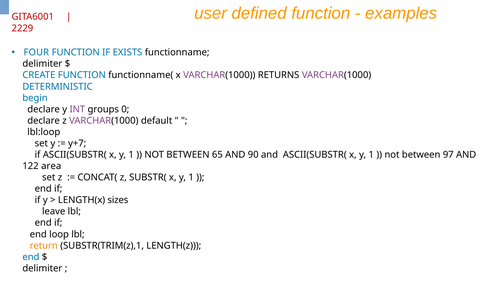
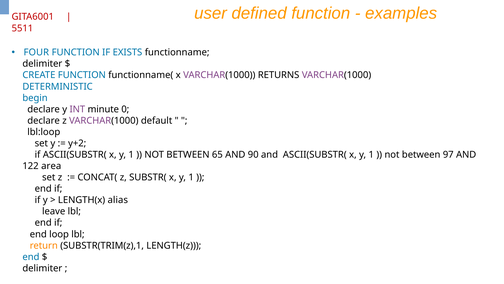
2229: 2229 -> 5511
groups: groups -> minute
y+7: y+7 -> y+2
sizes: sizes -> alias
